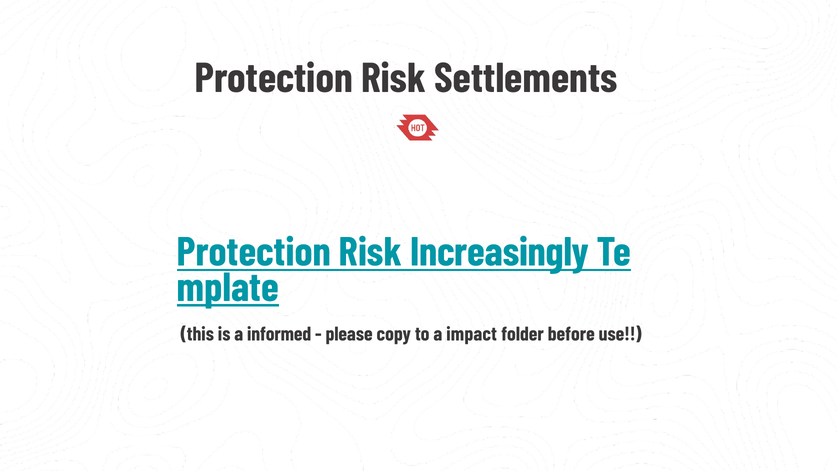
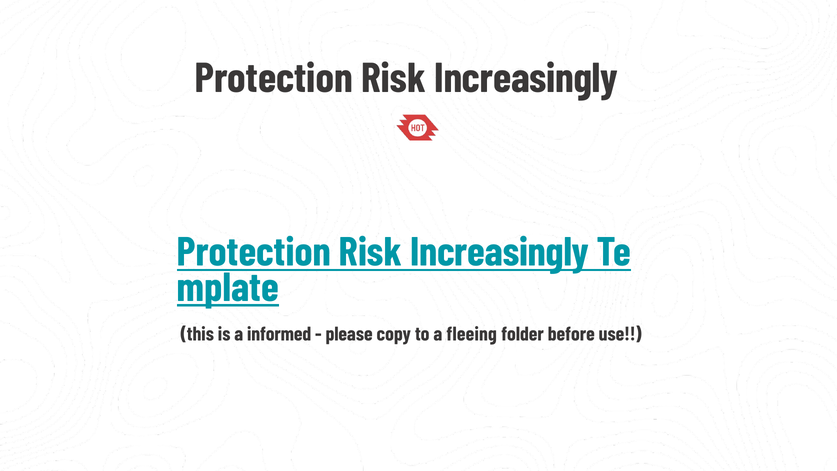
Settlements at (526, 79): Settlements -> Increasingly
impact: impact -> fleeing
